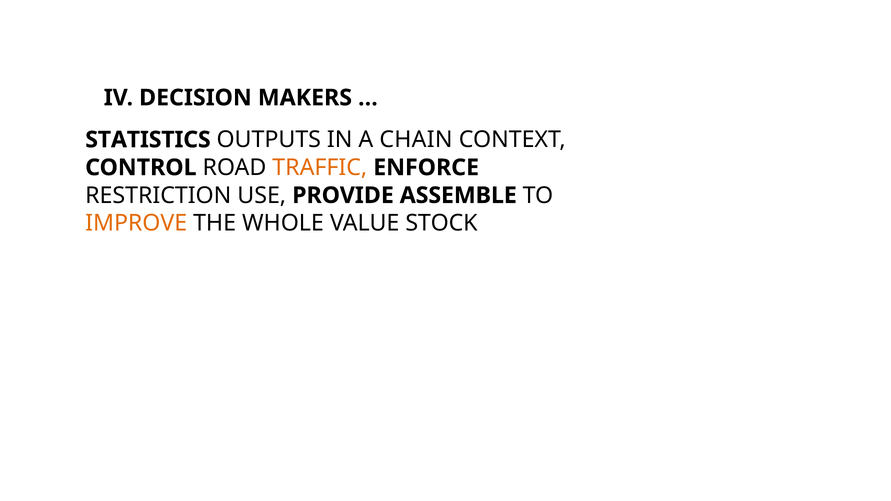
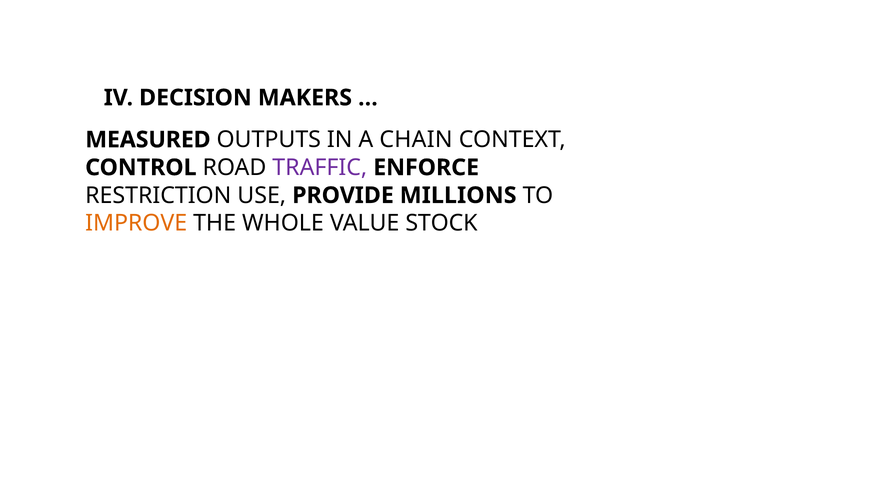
STATISTICS: STATISTICS -> MEASURED
TRAFFIC colour: orange -> purple
ASSEMBLE: ASSEMBLE -> MILLIONS
